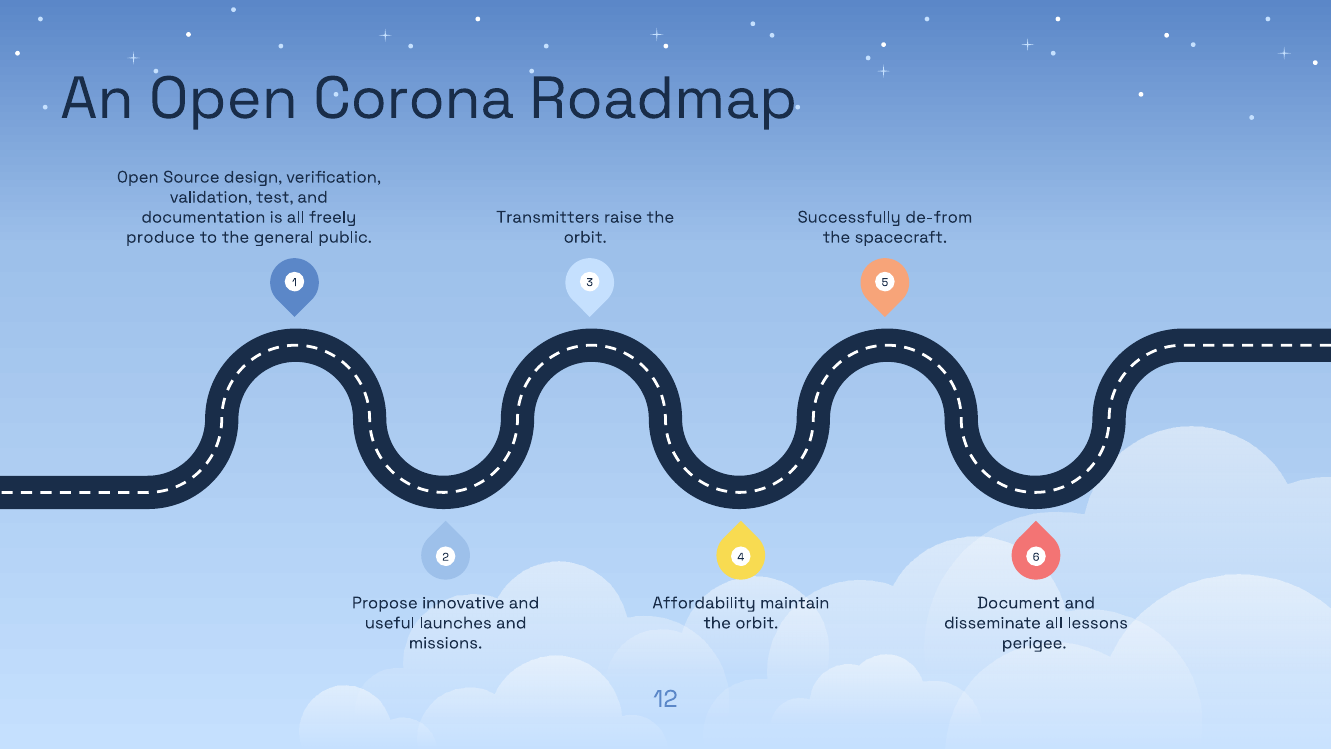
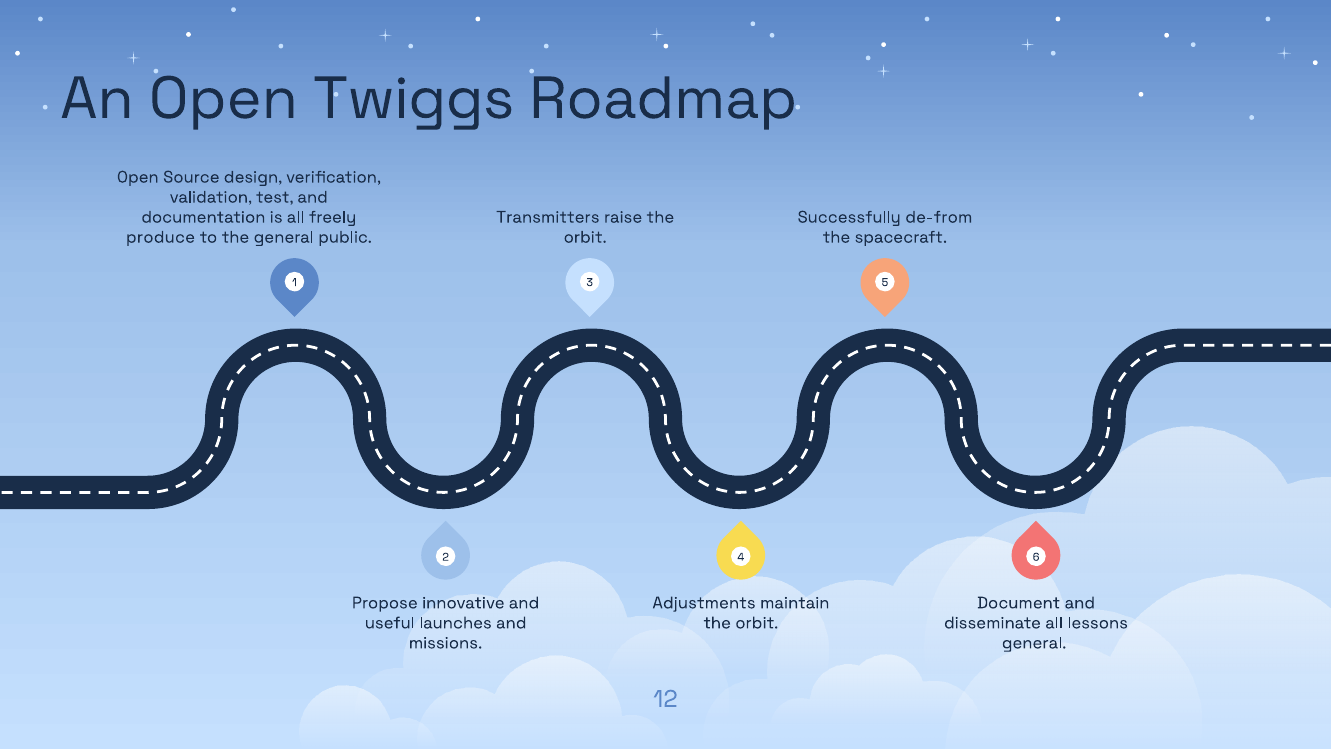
Corona: Corona -> Twiggs
Affordability: Affordability -> Adjustments
perigee at (1034, 643): perigee -> general
